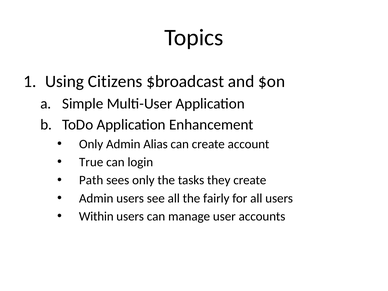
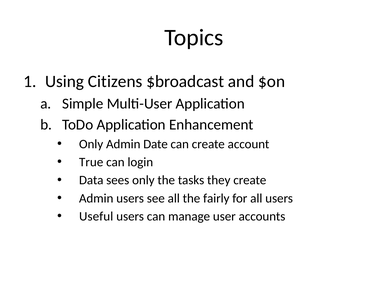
Alias: Alias -> Date
Path: Path -> Data
Within: Within -> Useful
